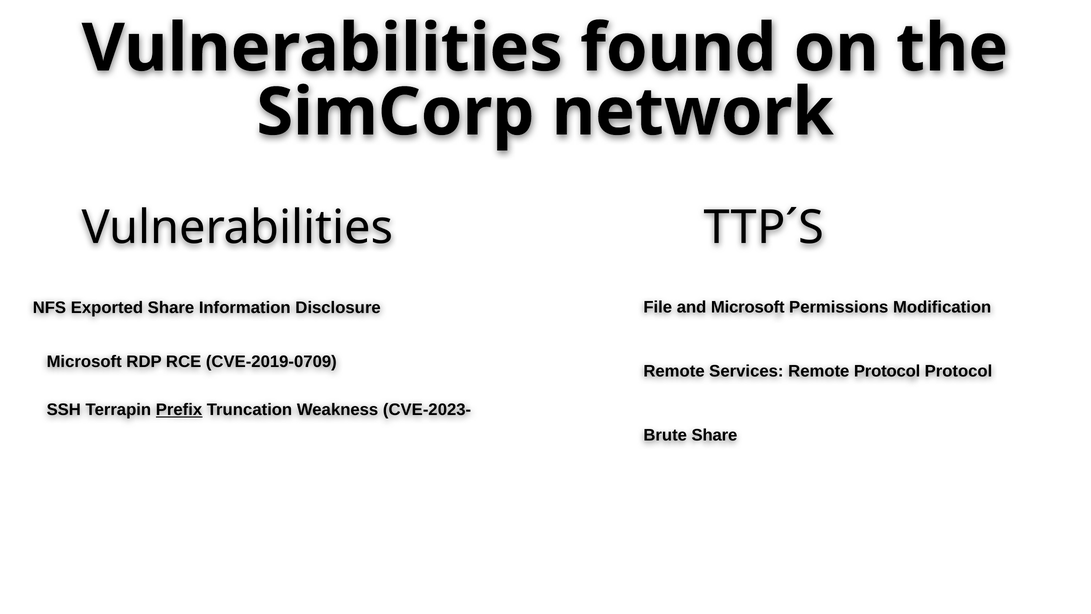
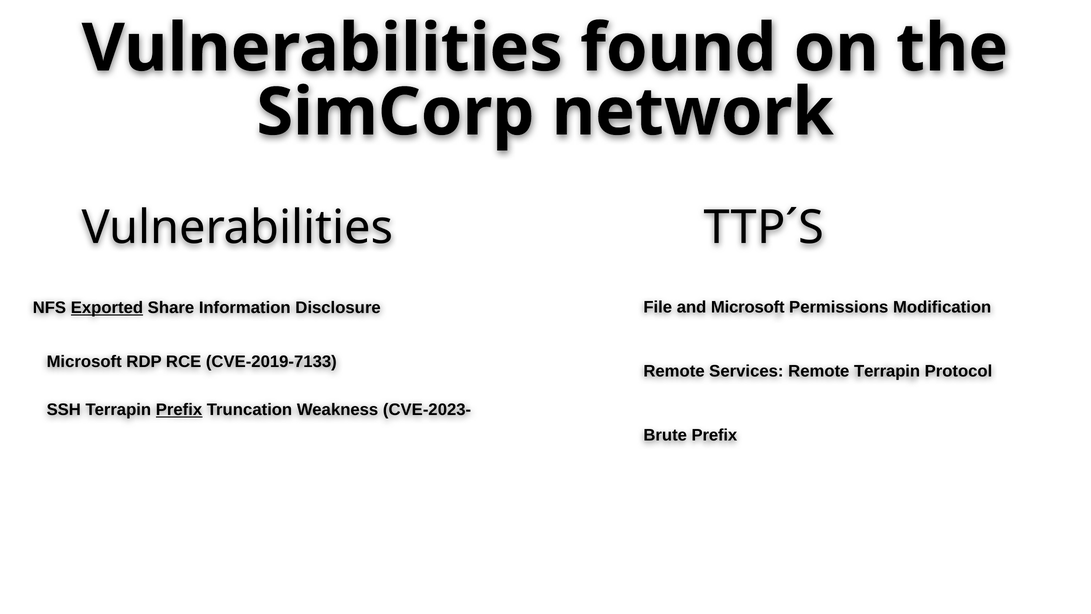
Exported underline: none -> present
CVE-2019-0709: CVE-2019-0709 -> CVE-2019-7133
Remote Protocol: Protocol -> Terrapin
Brute Share: Share -> Prefix
